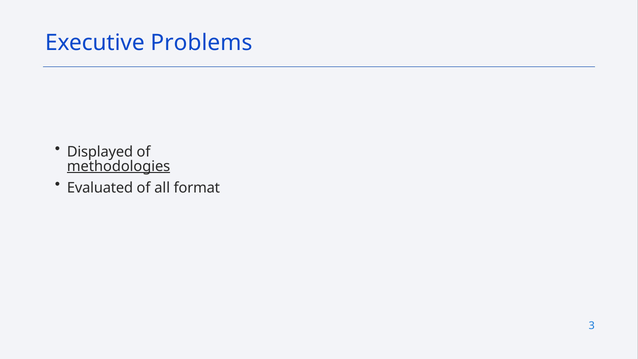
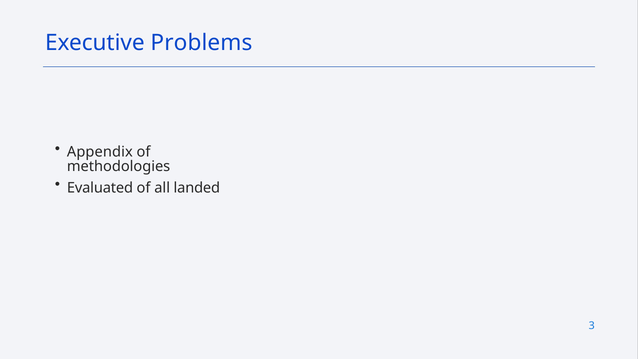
Displayed: Displayed -> Appendix
methodologies underline: present -> none
format: format -> landed
